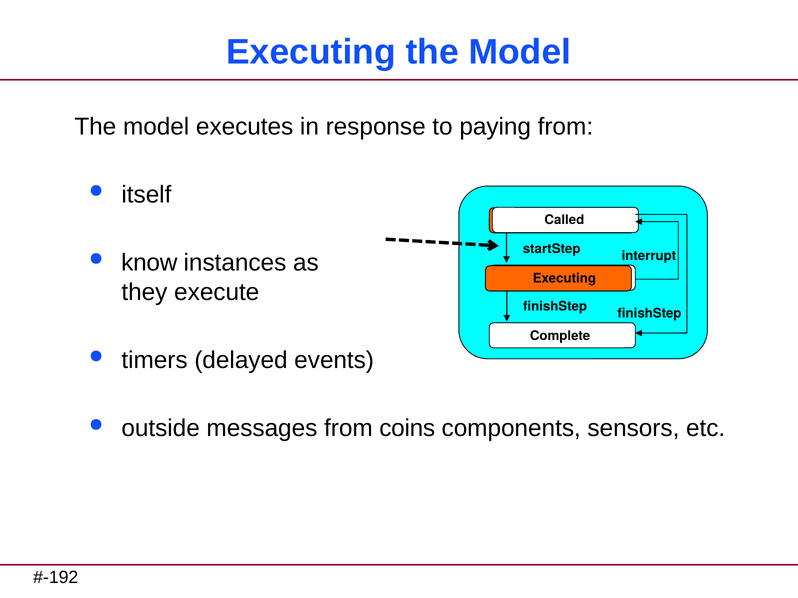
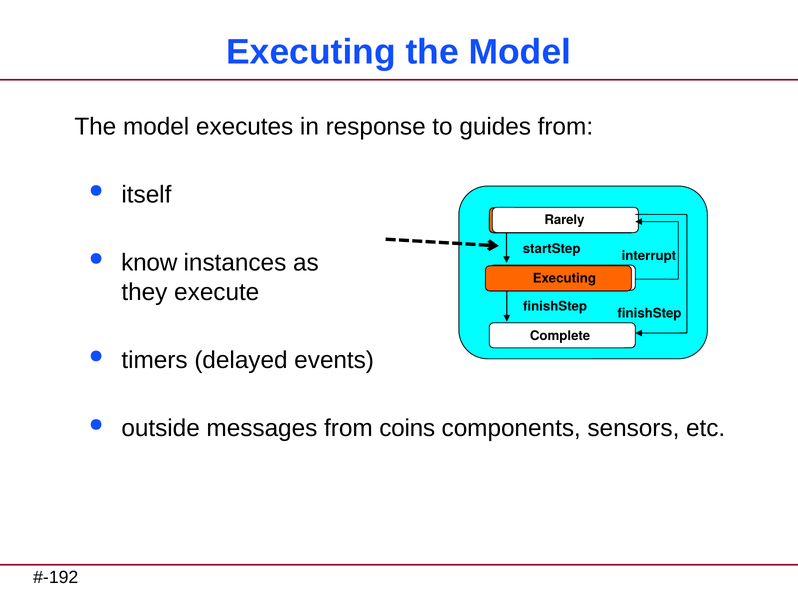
paying: paying -> guides
Called: Called -> Rarely
